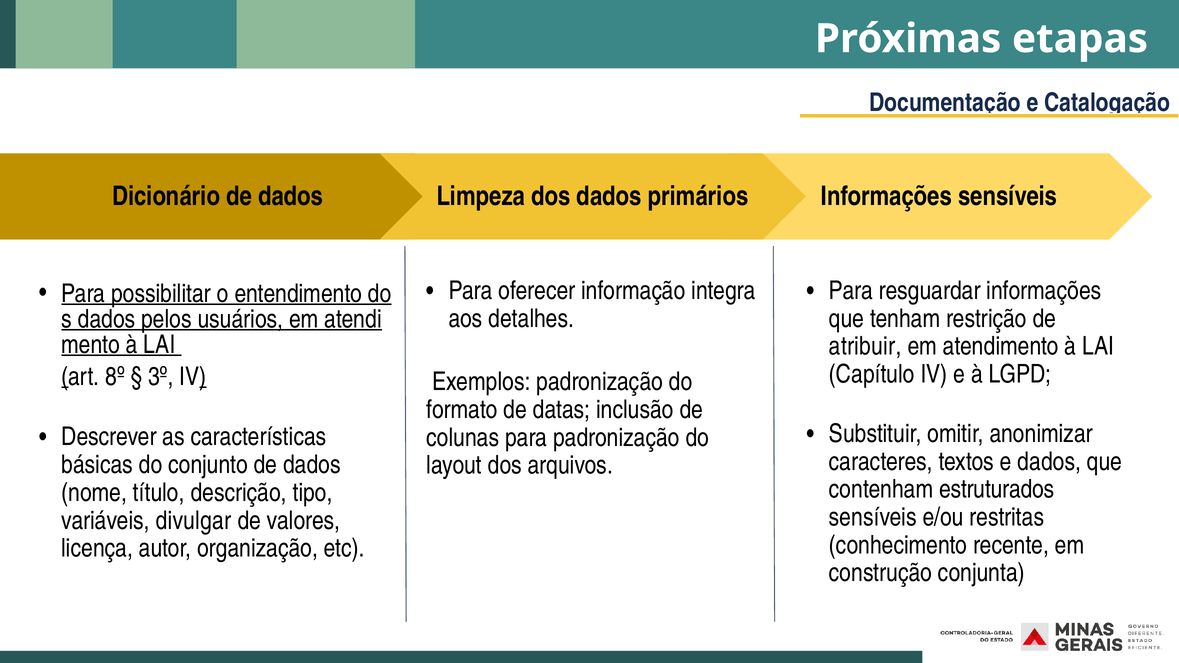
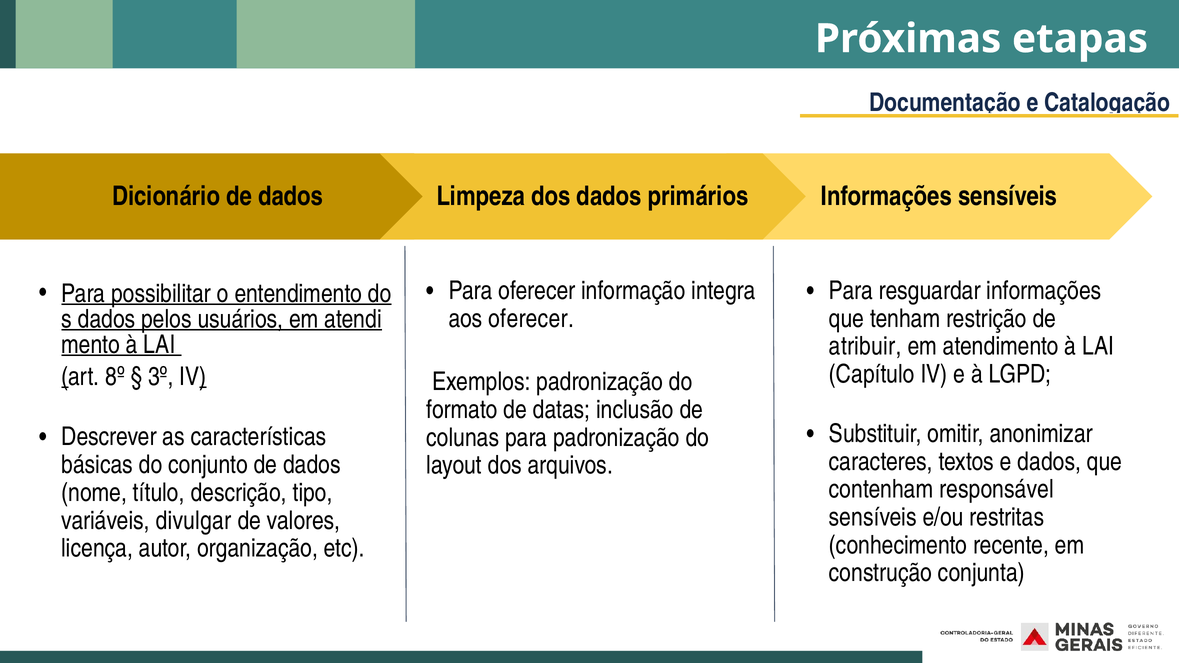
aos detalhes: detalhes -> oferecer
estruturados: estruturados -> responsável
